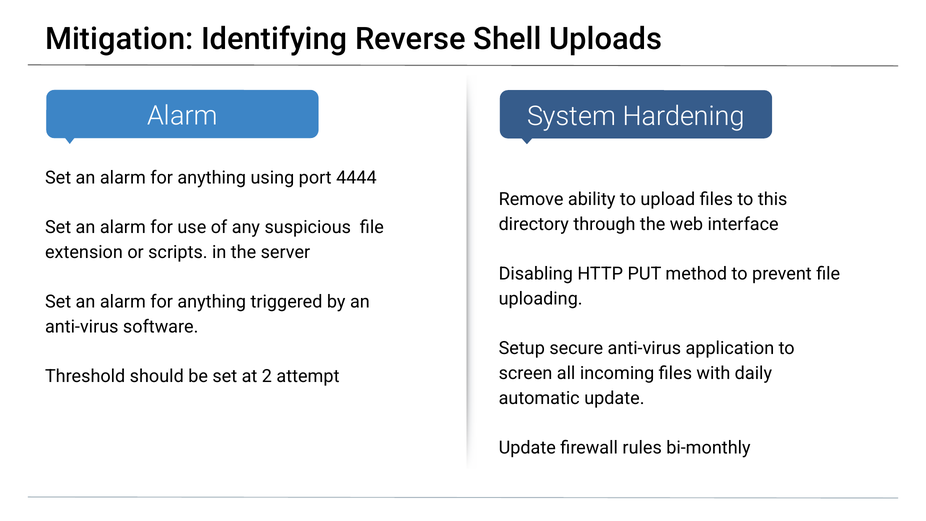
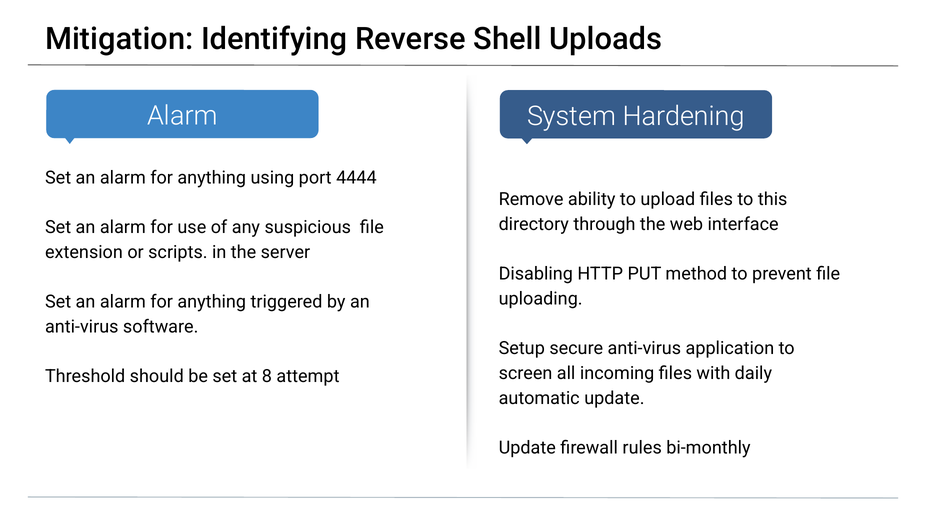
2: 2 -> 8
